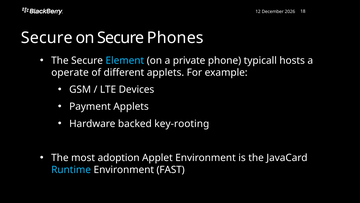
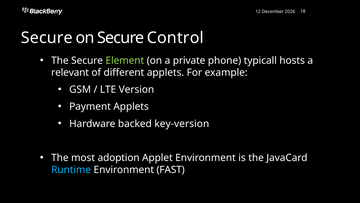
Phones: Phones -> Control
Element colour: light blue -> light green
operate: operate -> relevant
Devices: Devices -> Version
key-rooting: key-rooting -> key-version
